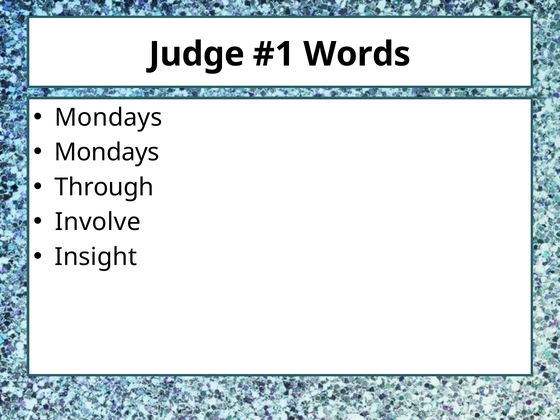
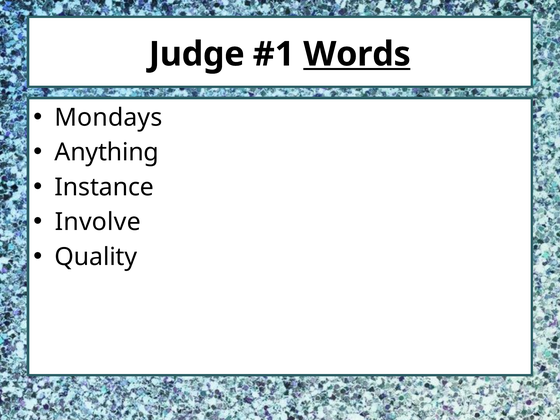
Words underline: none -> present
Mondays at (107, 152): Mondays -> Anything
Through: Through -> Instance
Insight: Insight -> Quality
